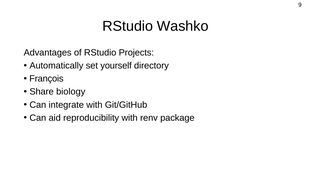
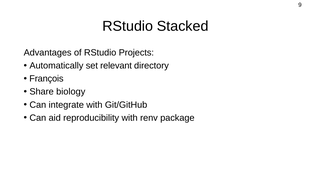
Washko: Washko -> Stacked
yourself: yourself -> relevant
